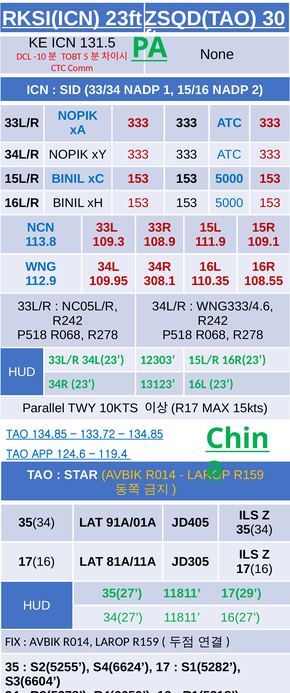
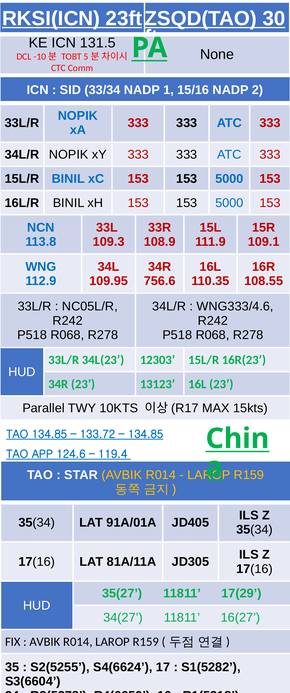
308.1: 308.1 -> 756.6
